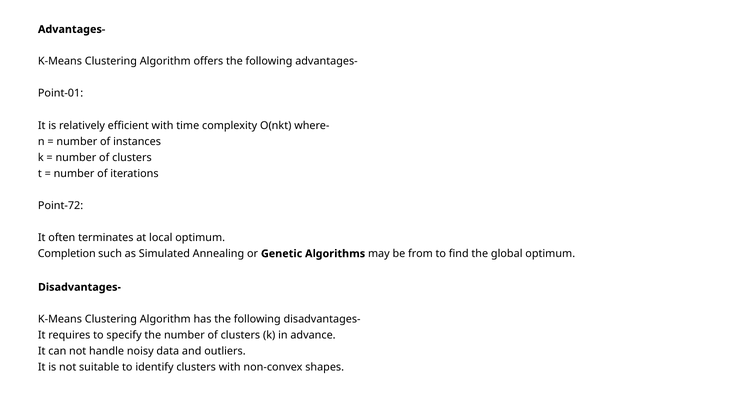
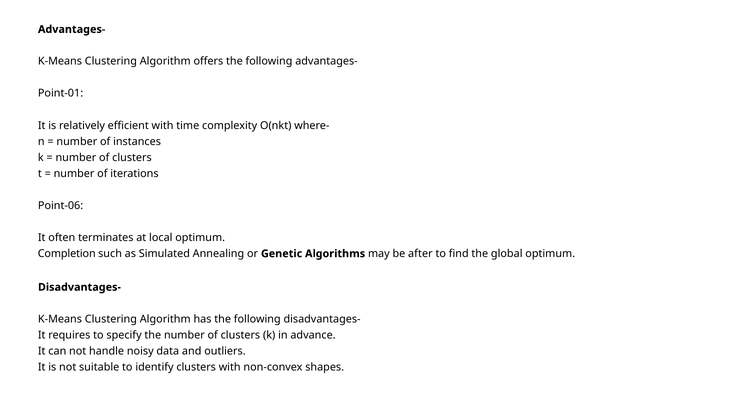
Point-72: Point-72 -> Point-06
from: from -> after
